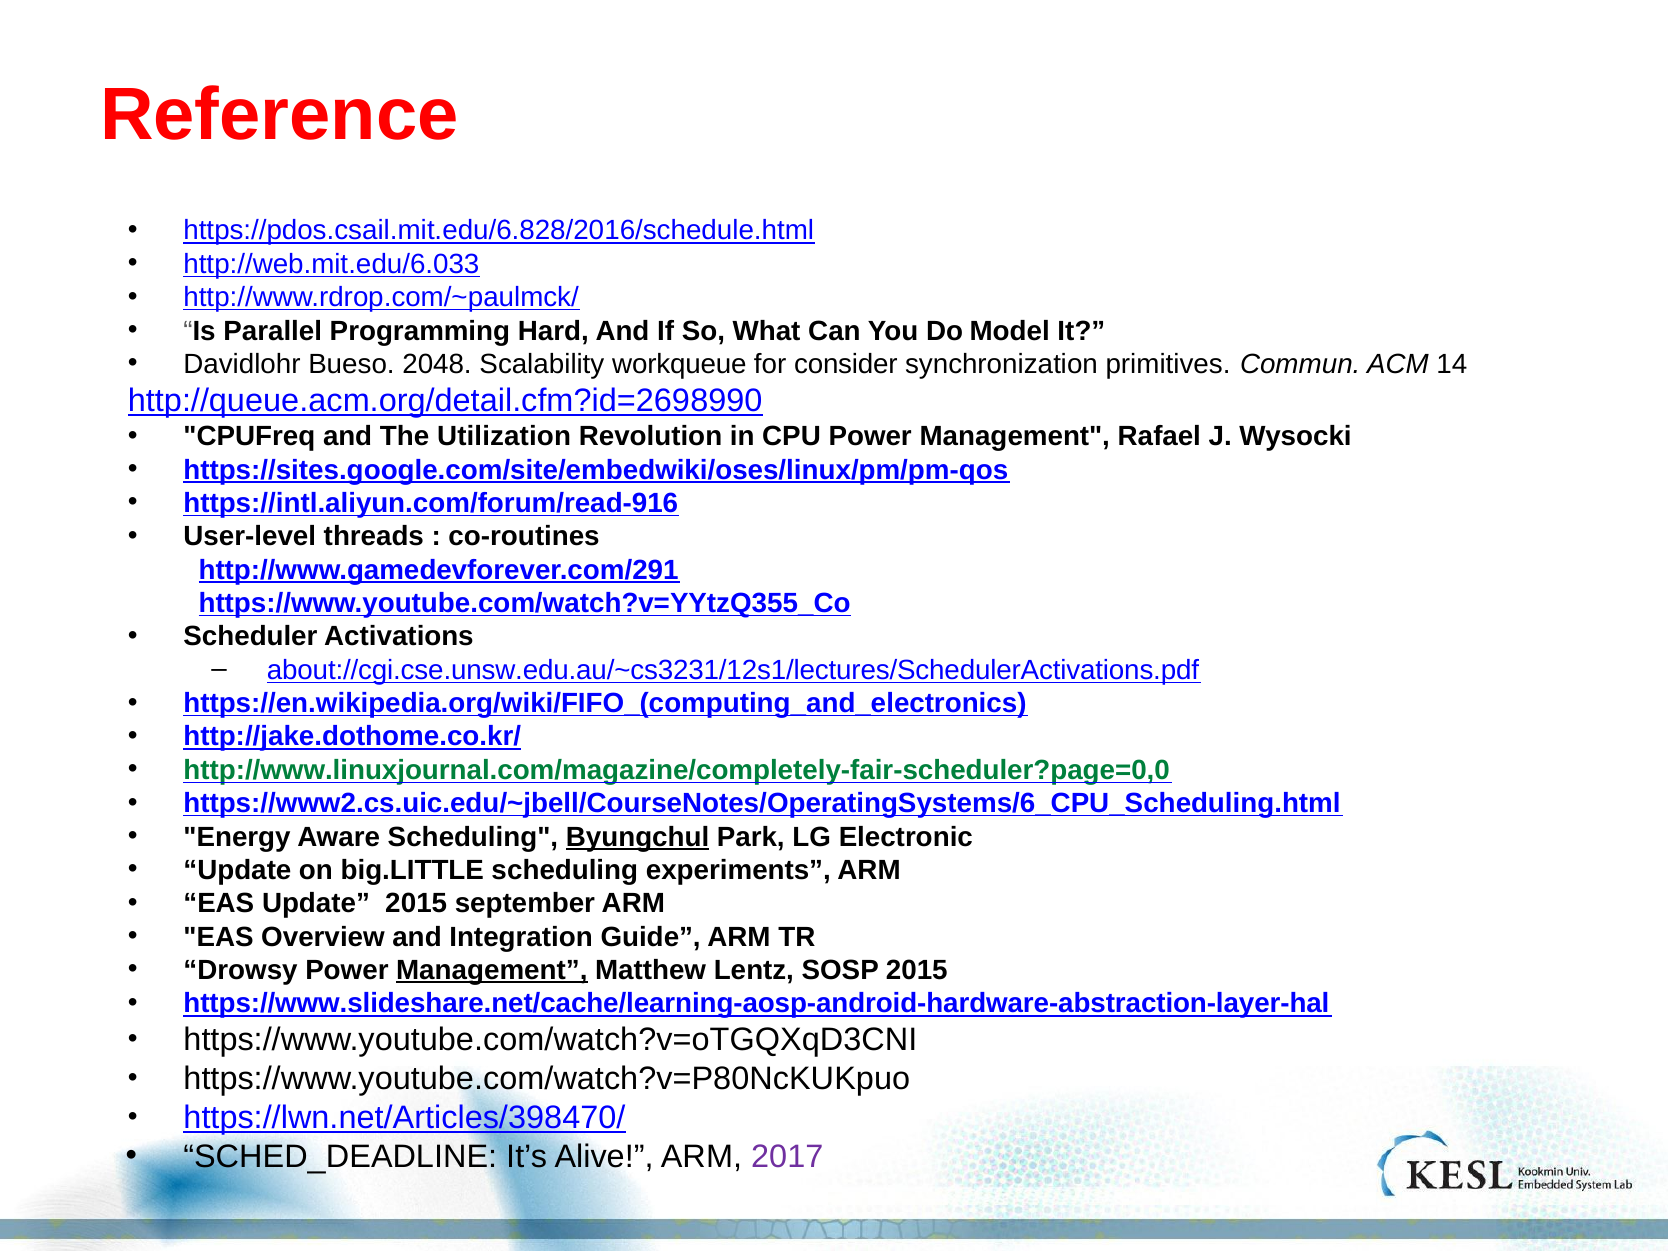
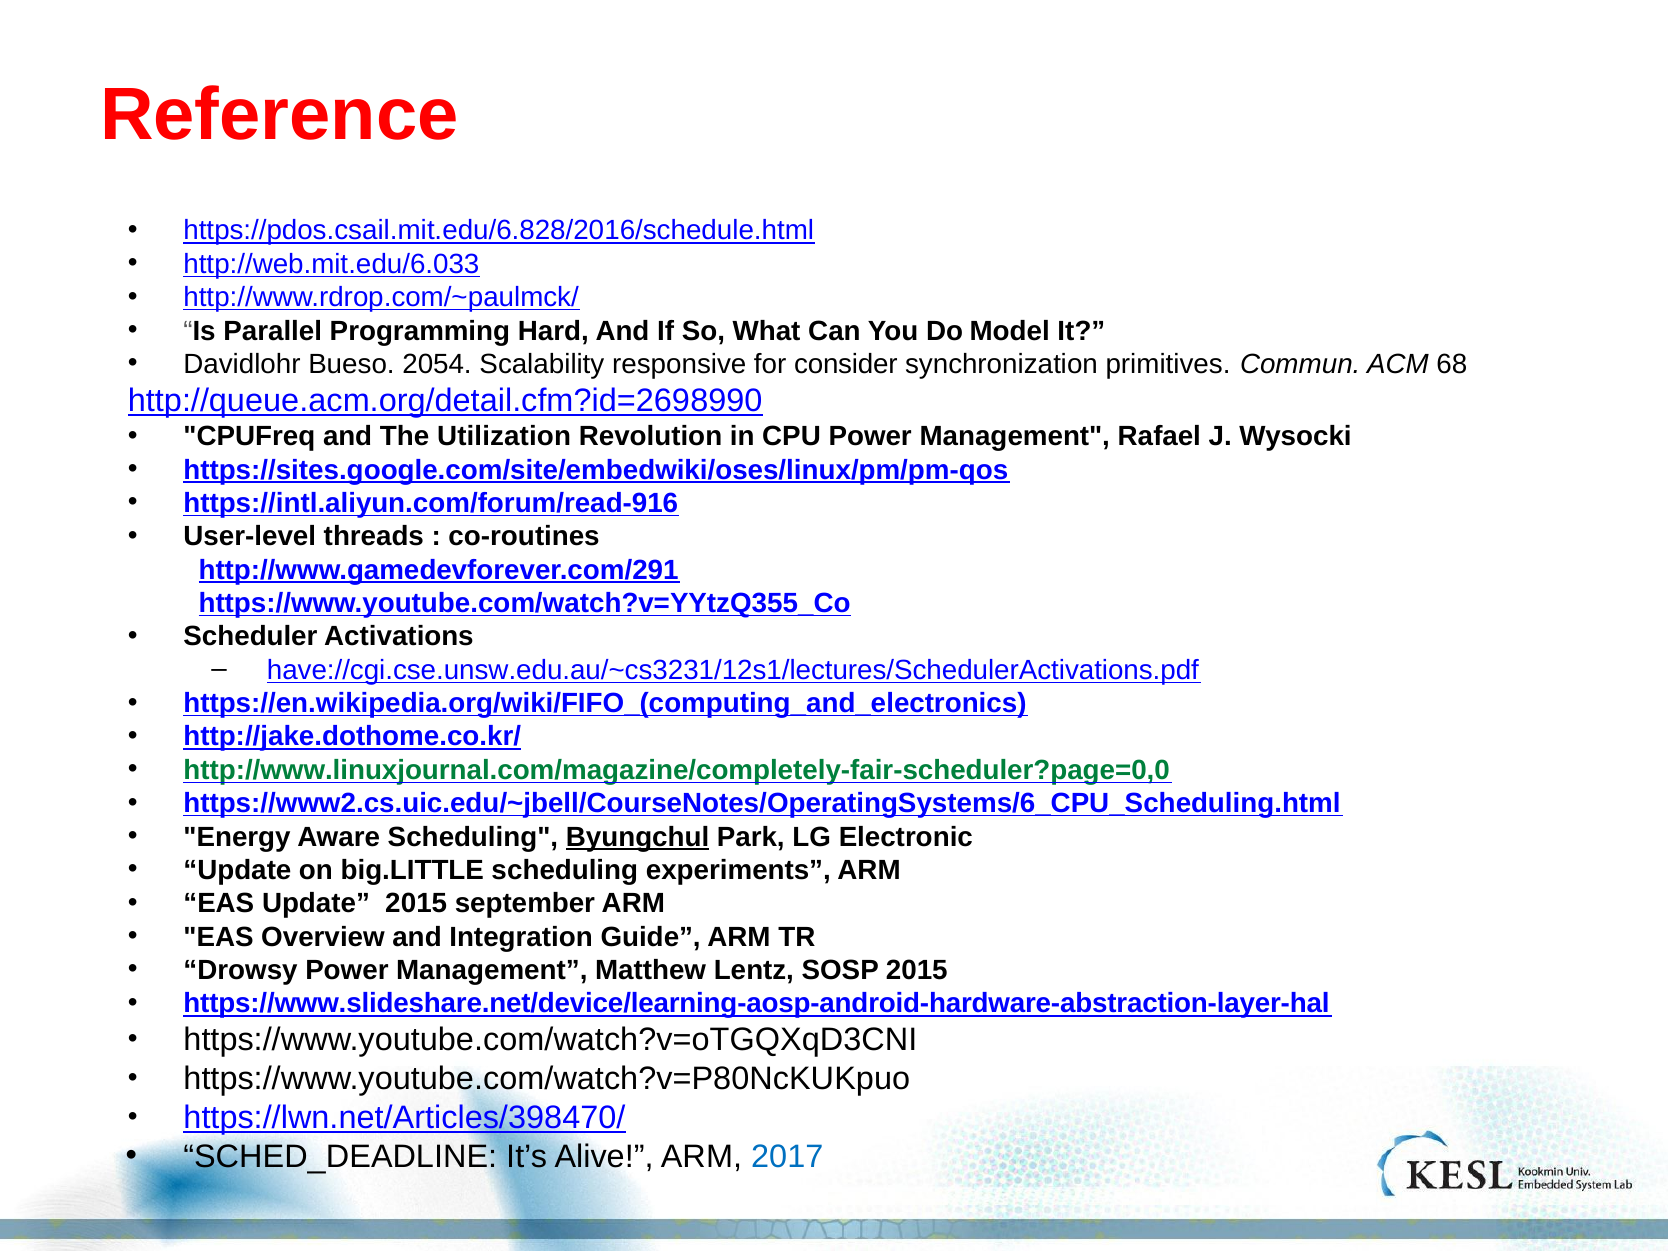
2048: 2048 -> 2054
workqueue: workqueue -> responsive
14: 14 -> 68
about://cgi.cse.unsw.edu.au/~cs3231/12s1/lectures/SchedulerActivations.pdf: about://cgi.cse.unsw.edu.au/~cs3231/12s1/lectures/SchedulerActivations.pdf -> have://cgi.cse.unsw.edu.au/~cs3231/12s1/lectures/SchedulerActivations.pdf
Management at (492, 970) underline: present -> none
https://www.slideshare.net/cache/learning-aosp-android-hardware-abstraction-layer-hal: https://www.slideshare.net/cache/learning-aosp-android-hardware-abstraction-layer-hal -> https://www.slideshare.net/device/learning-aosp-android-hardware-abstraction-layer-hal
2017 colour: purple -> blue
